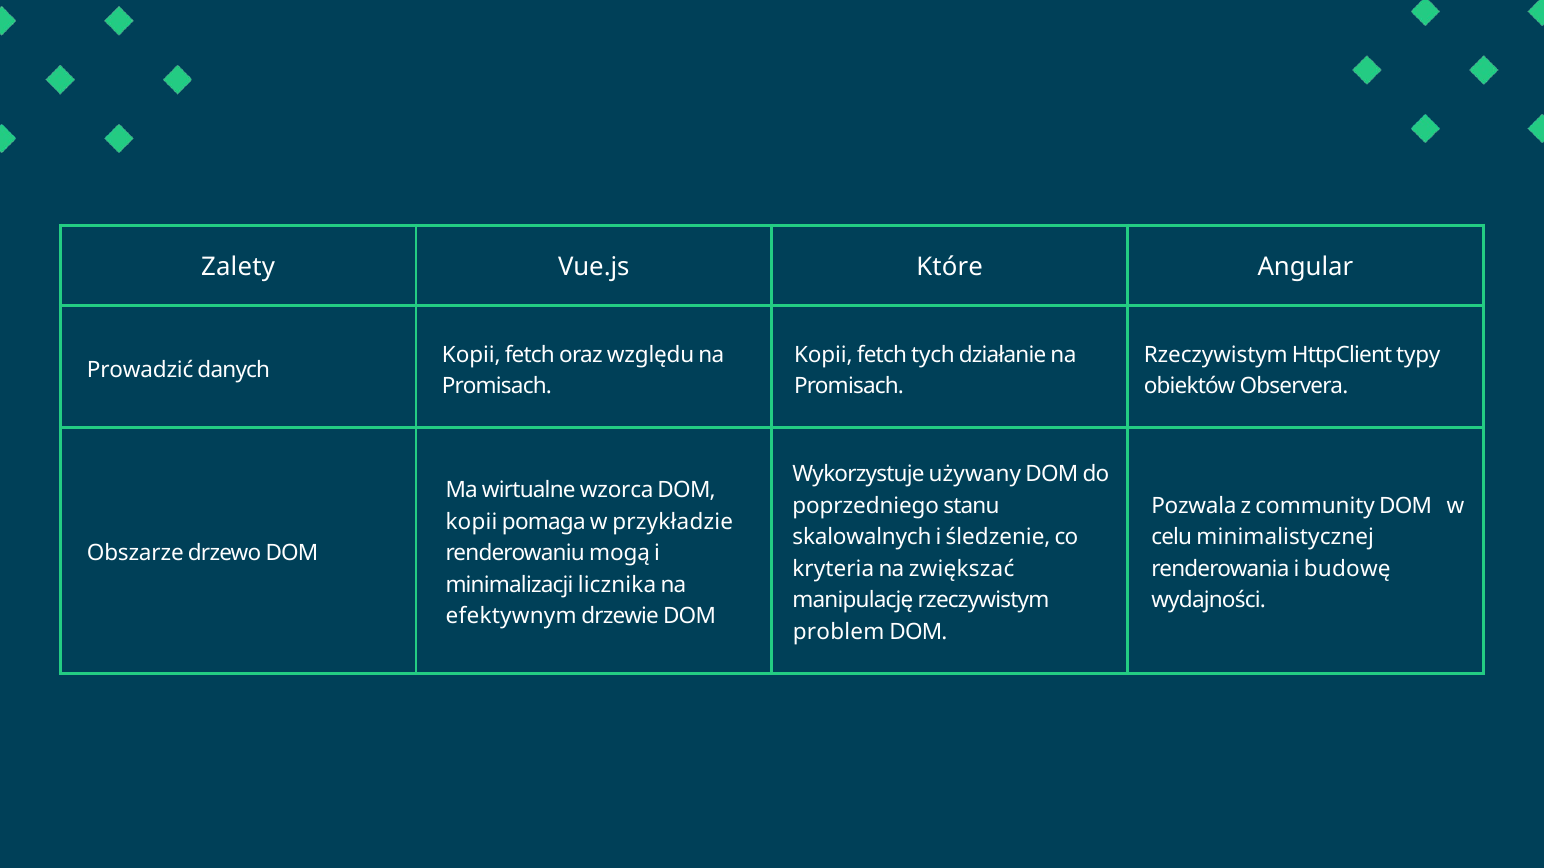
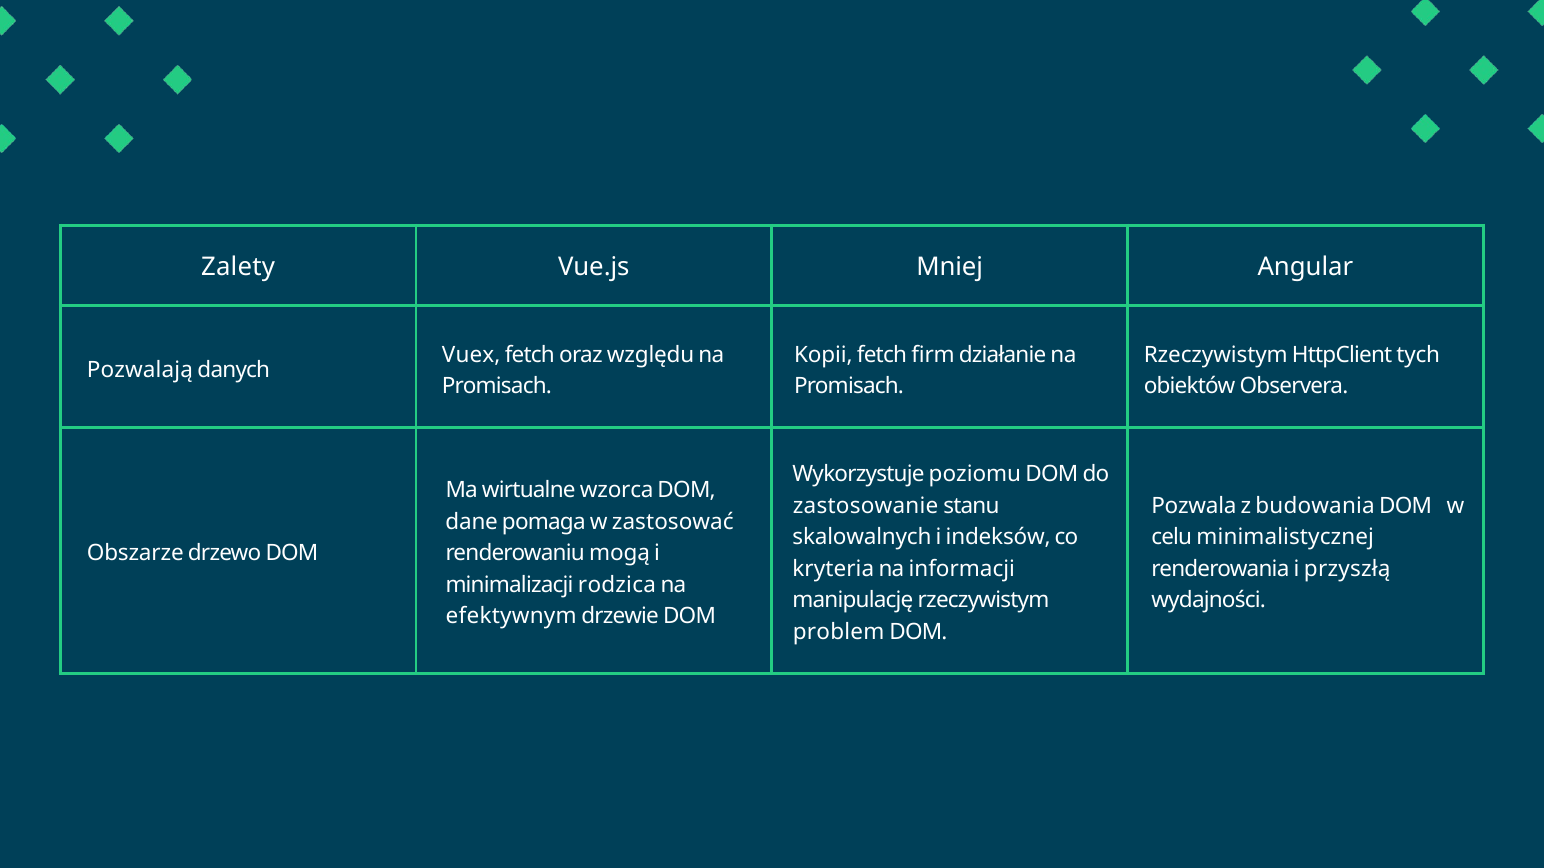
Które: Które -> Mniej
Kopii at (471, 355): Kopii -> Vuex
tych: tych -> firm
typy: typy -> tych
Prowadzić: Prowadzić -> Pozwalają
używany: używany -> poziomu
community: community -> budowania
poprzedniego: poprzedniego -> zastosowanie
kopii at (471, 522): kopii -> dane
przykładzie: przykładzie -> zastosować
śledzenie: śledzenie -> indeksów
budowę: budowę -> przyszłą
zwiększać: zwiększać -> informacji
licznika: licznika -> rodzica
